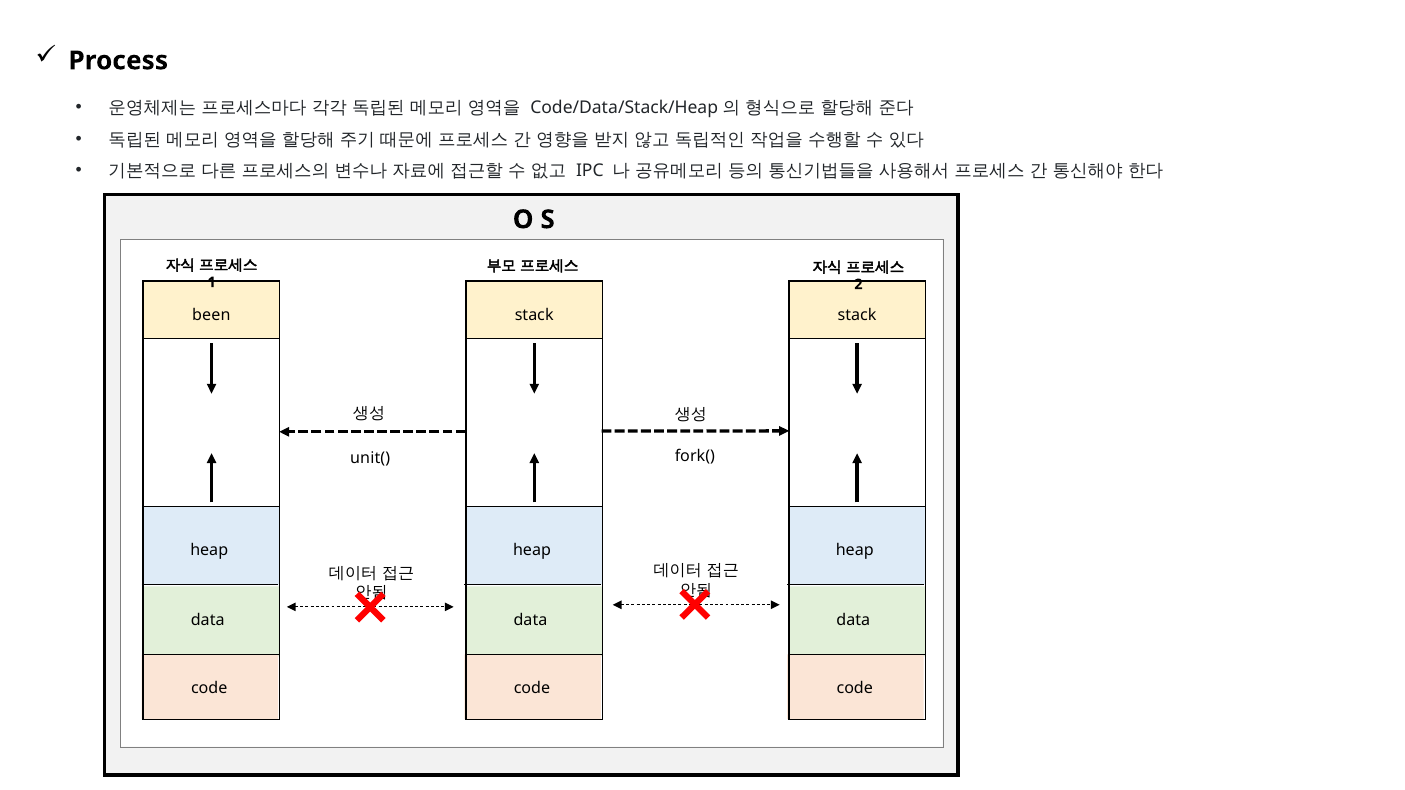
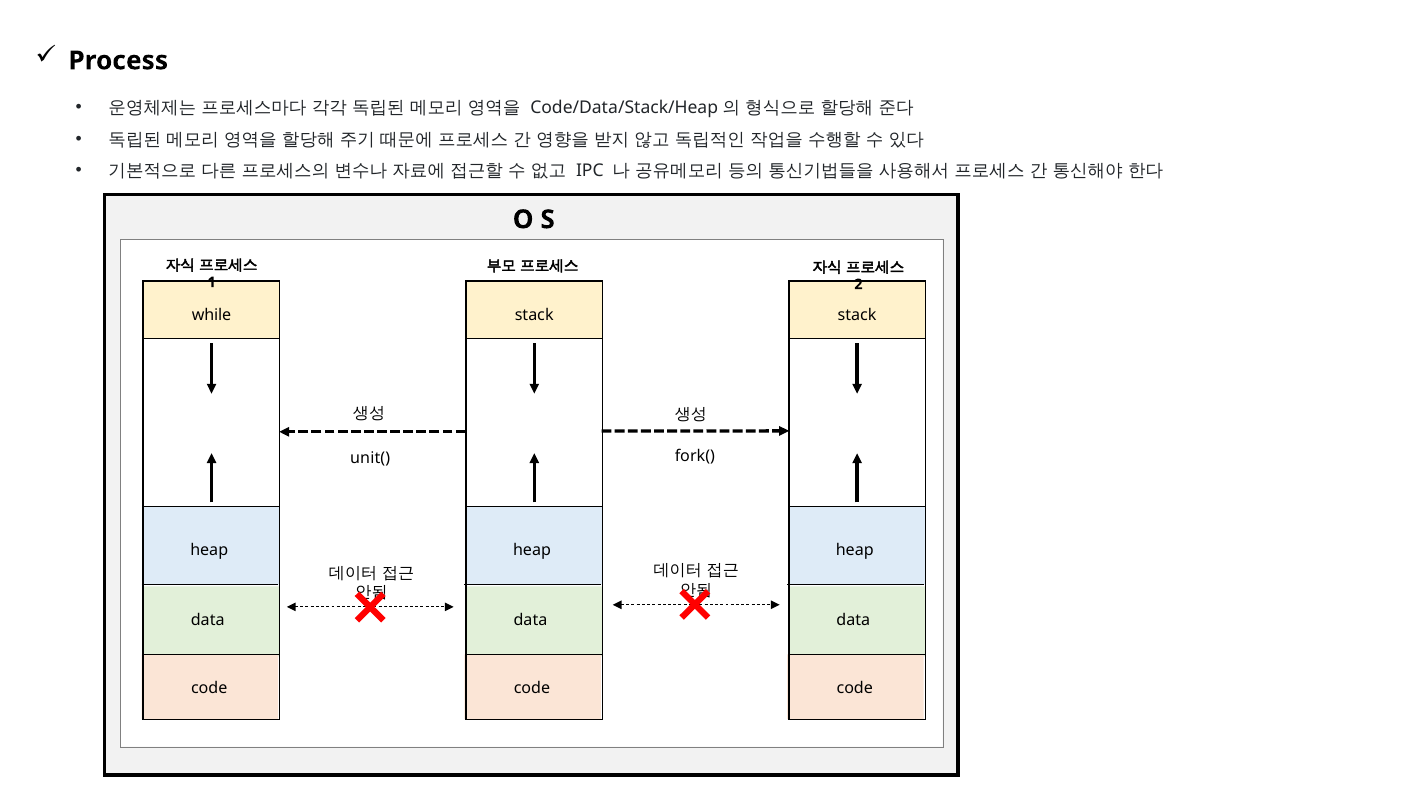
been: been -> while
